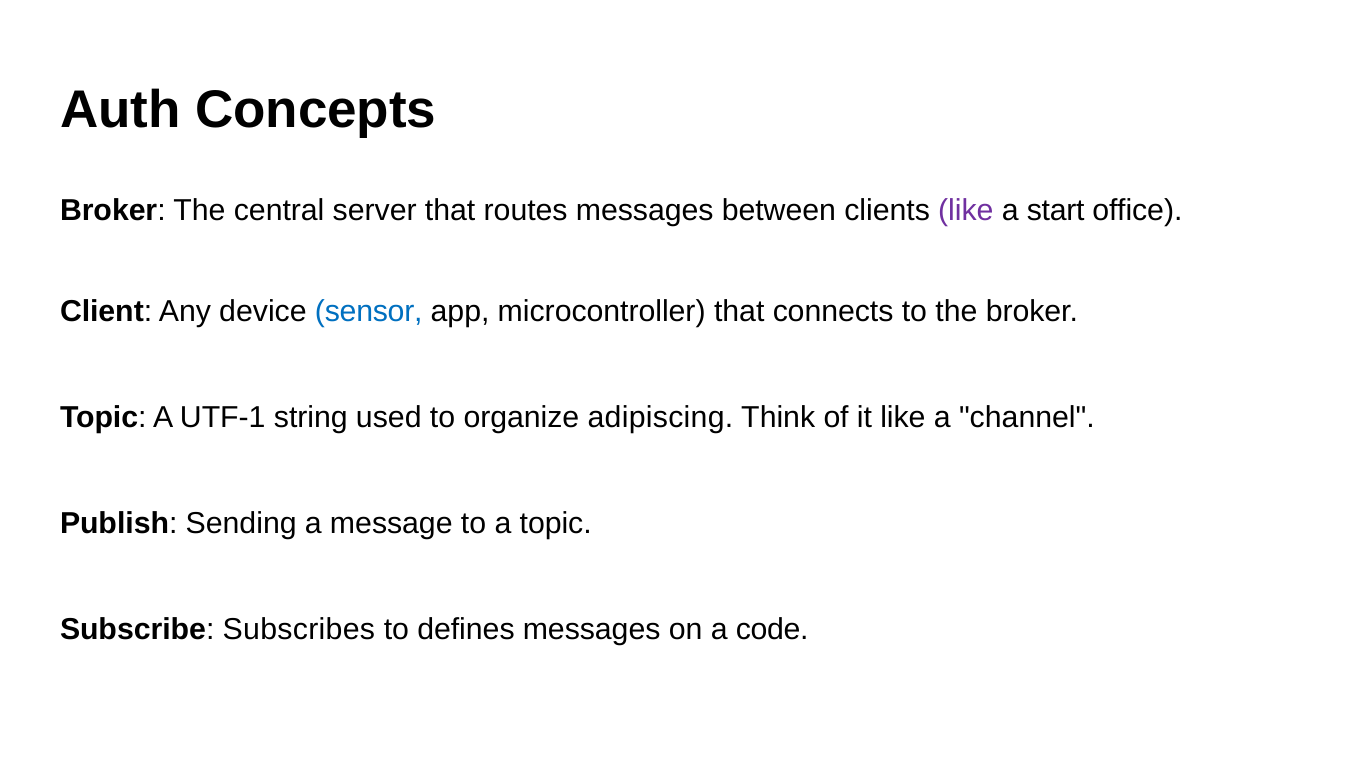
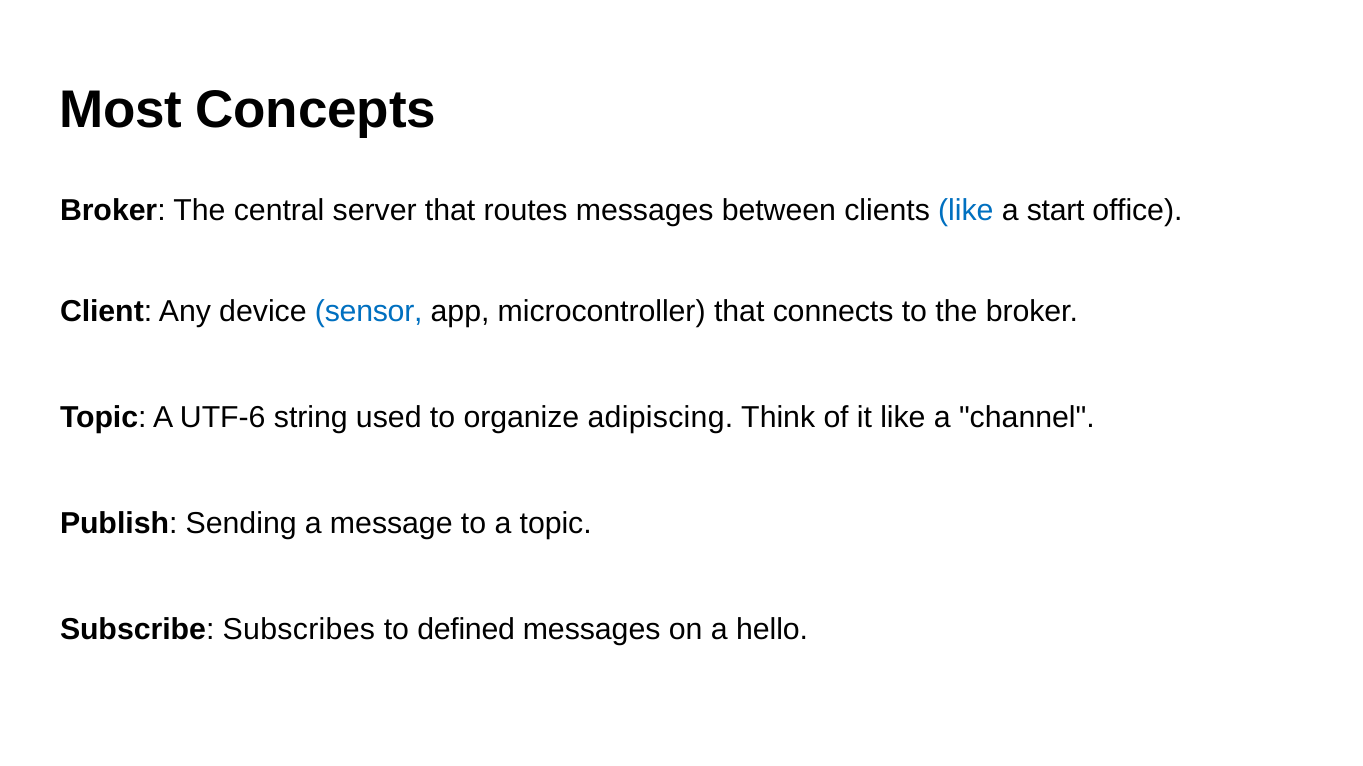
Auth: Auth -> Most
like at (966, 211) colour: purple -> blue
UTF-1: UTF-1 -> UTF-6
defines: defines -> defined
code: code -> hello
